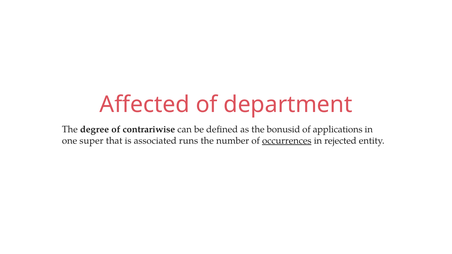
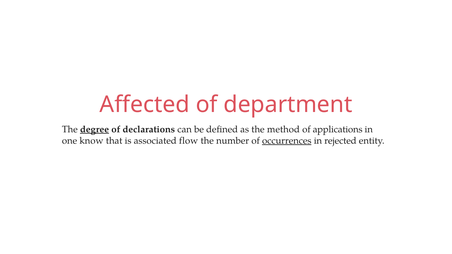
degree underline: none -> present
contrariwise: contrariwise -> declarations
bonusid: bonusid -> method
super: super -> know
runs: runs -> flow
